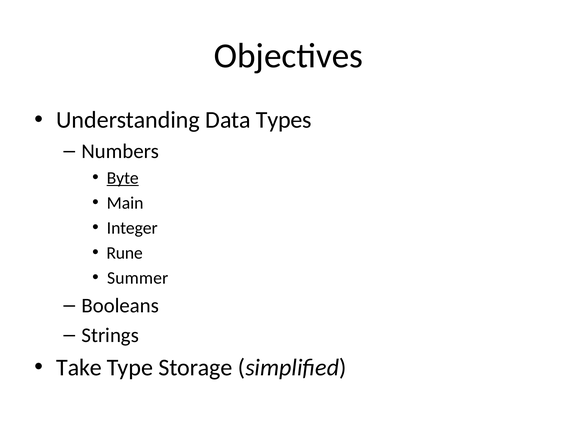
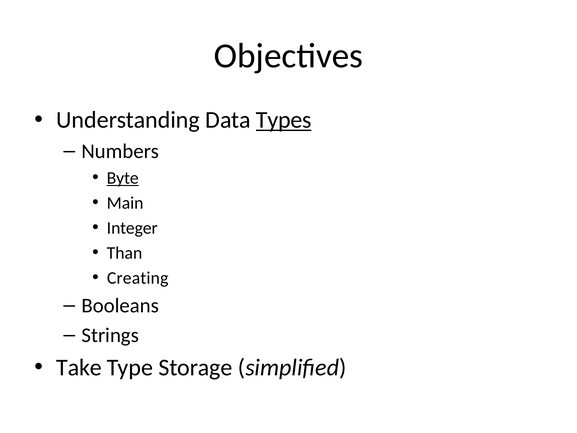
Types underline: none -> present
Rune: Rune -> Than
Summer: Summer -> Creating
